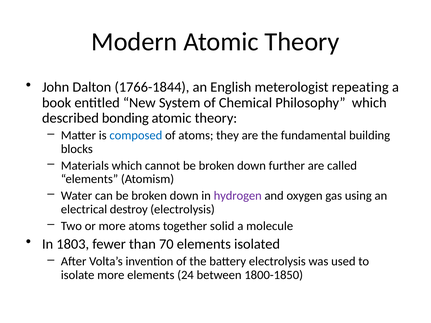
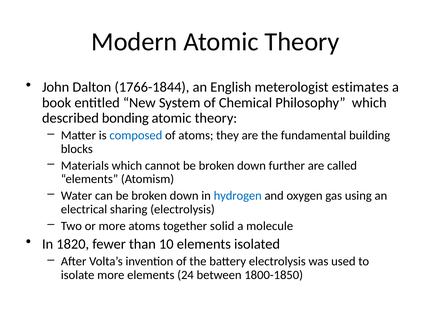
repeating: repeating -> estimates
hydrogen colour: purple -> blue
destroy: destroy -> sharing
1803: 1803 -> 1820
70: 70 -> 10
